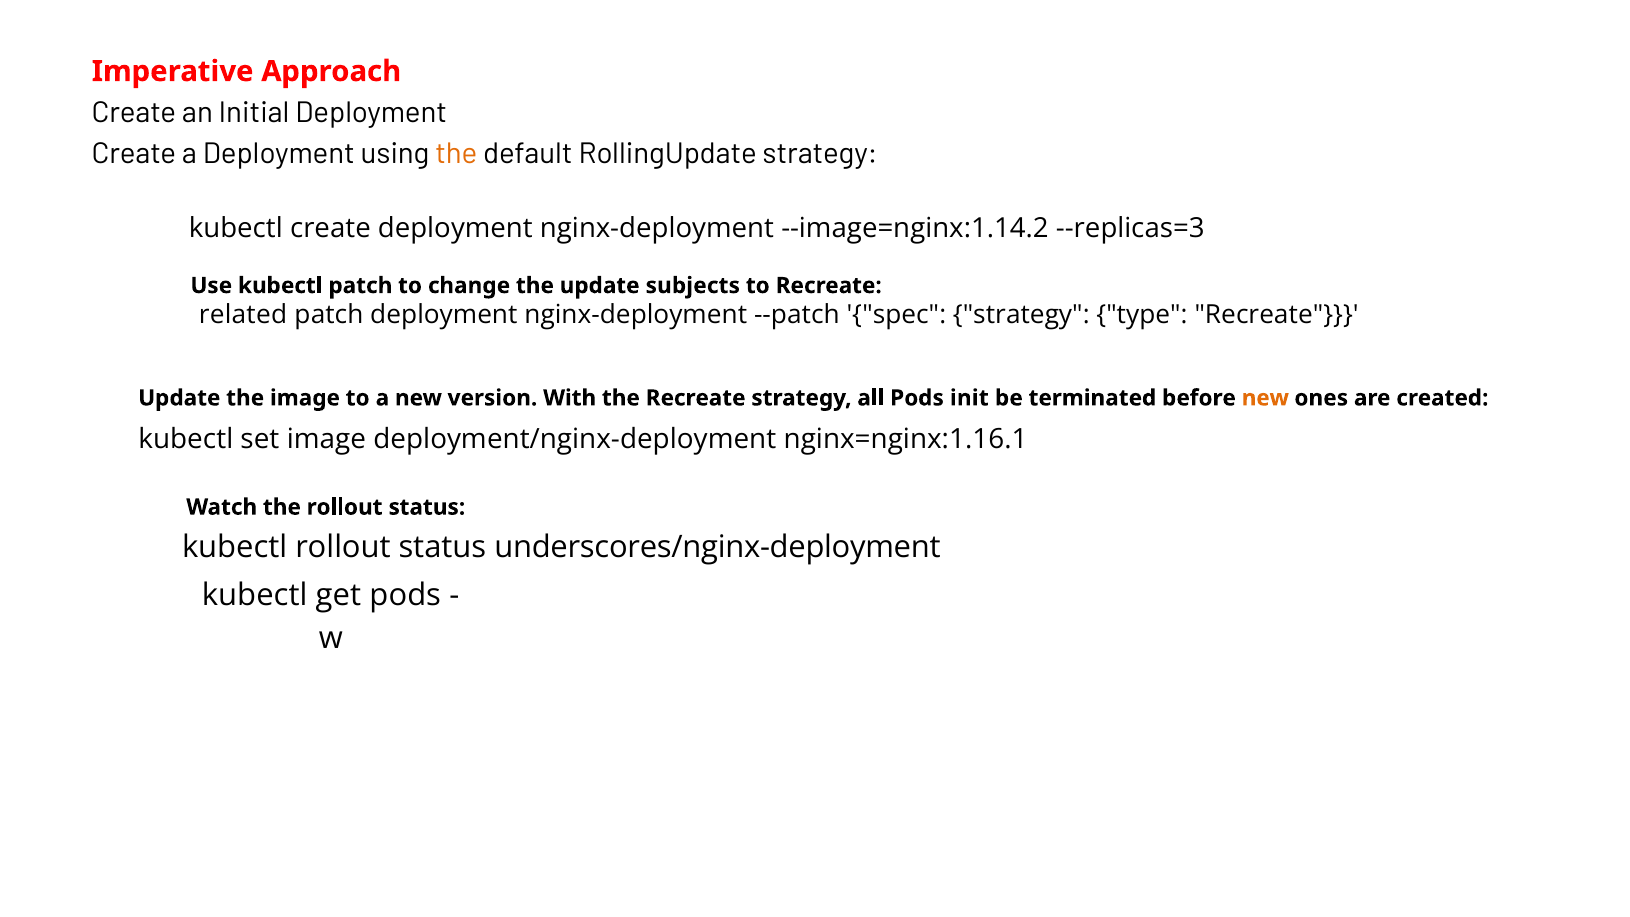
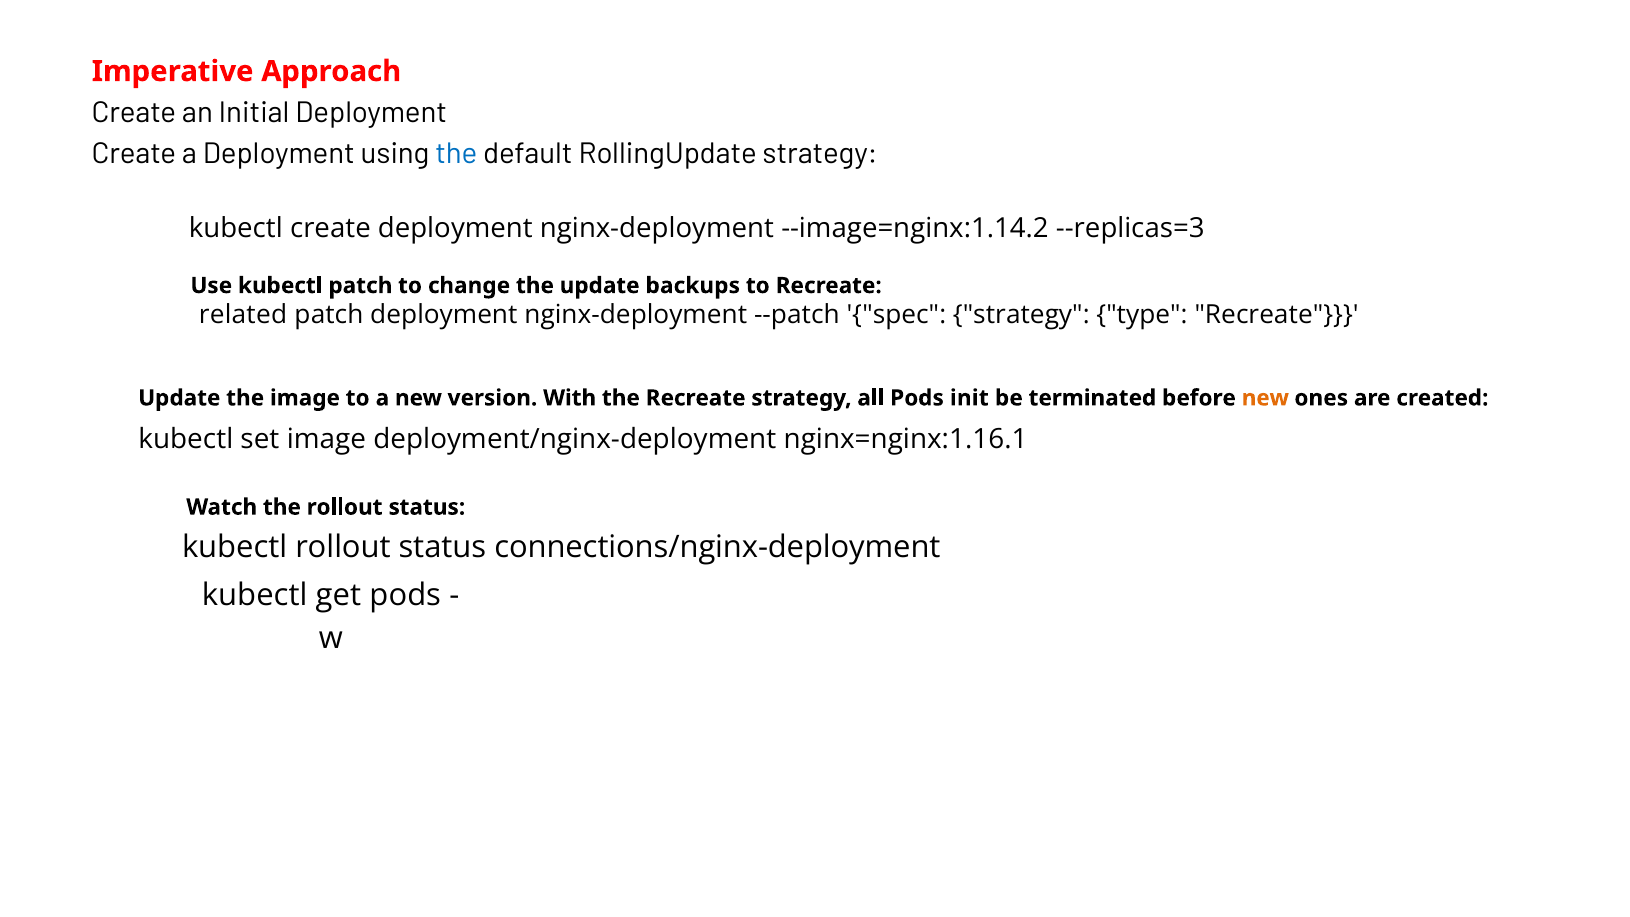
the at (456, 154) colour: orange -> blue
subjects: subjects -> backups
underscores/nginx-deployment: underscores/nginx-deployment -> connections/nginx-deployment
